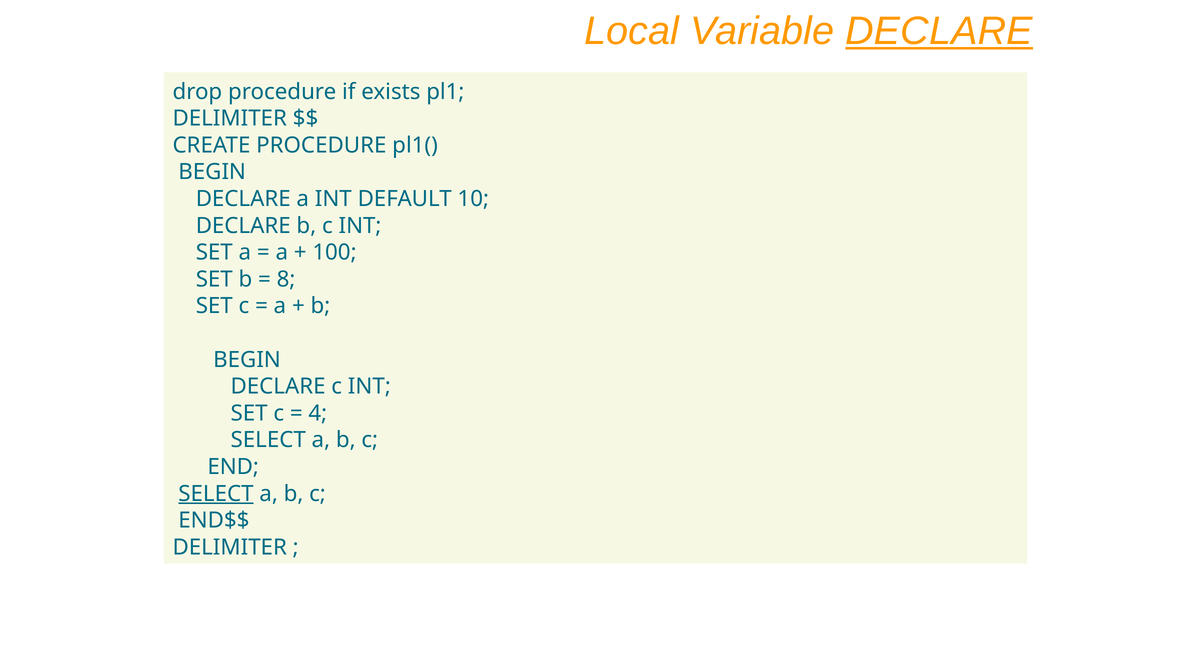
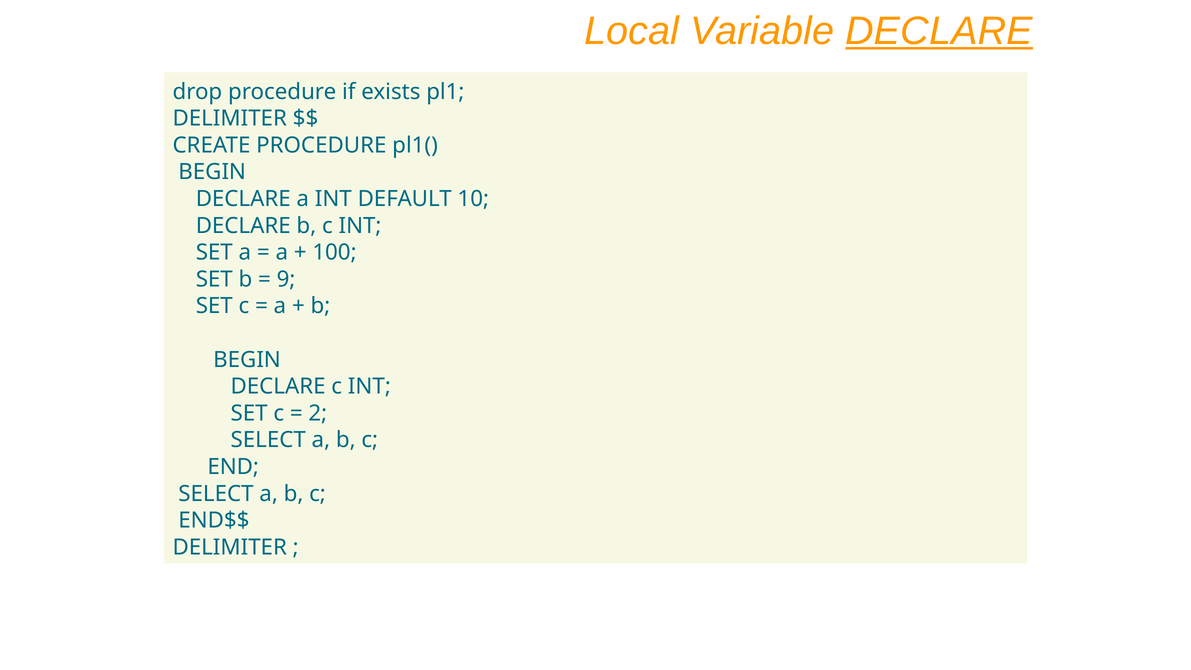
8: 8 -> 9
4: 4 -> 2
SELECT at (216, 494) underline: present -> none
